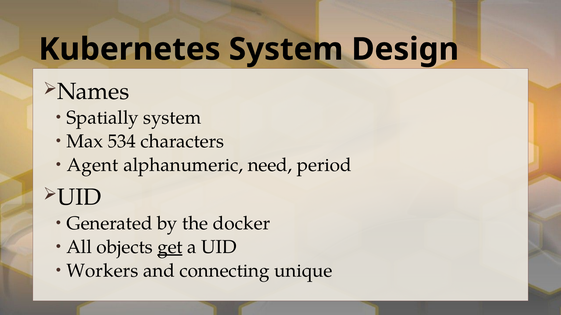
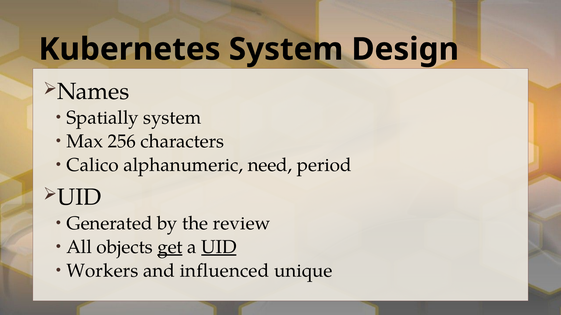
534: 534 -> 256
Agent: Agent -> Calico
docker: docker -> review
UID at (219, 248) underline: none -> present
connecting: connecting -> influenced
